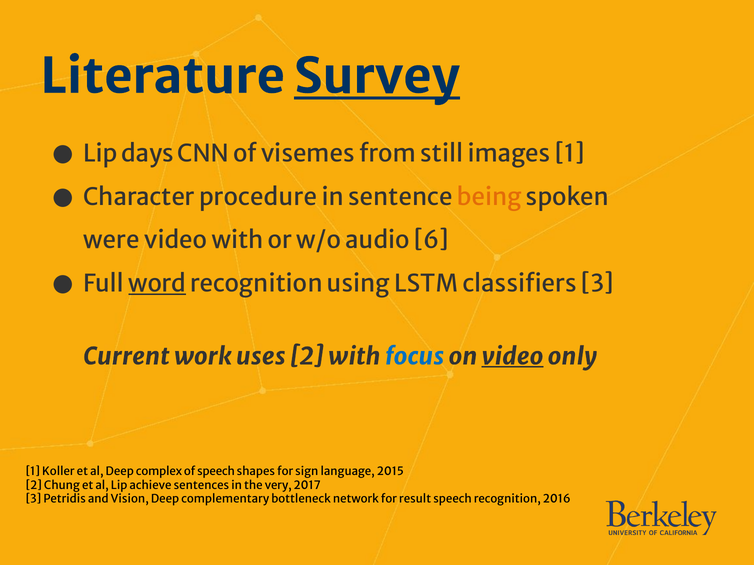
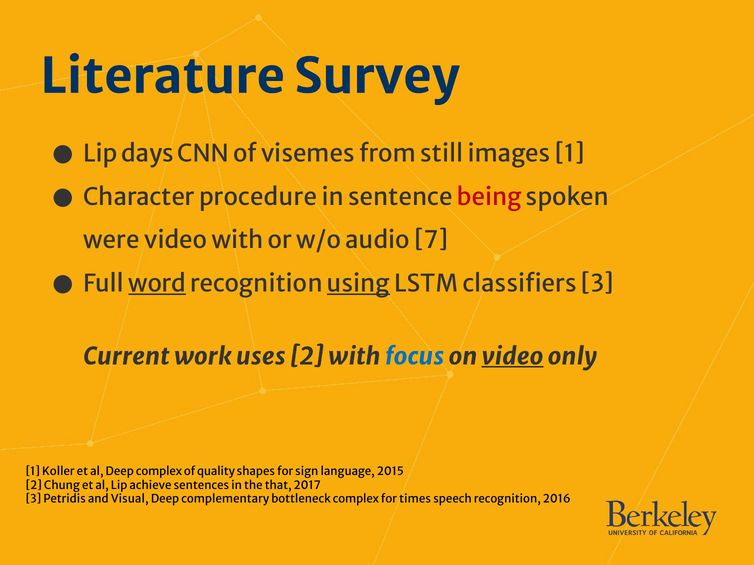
Survey underline: present -> none
being colour: orange -> red
6: 6 -> 7
using underline: none -> present
of speech: speech -> quality
very: very -> that
Vision: Vision -> Visual
bottleneck network: network -> complex
result: result -> times
